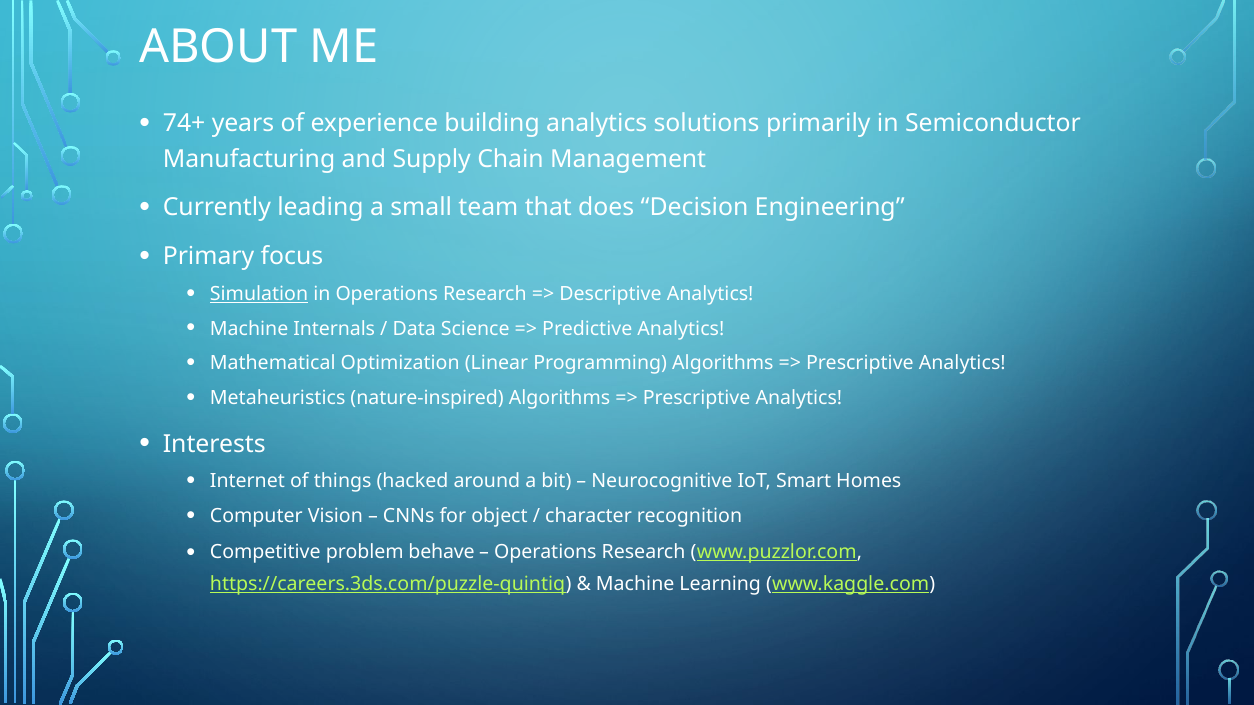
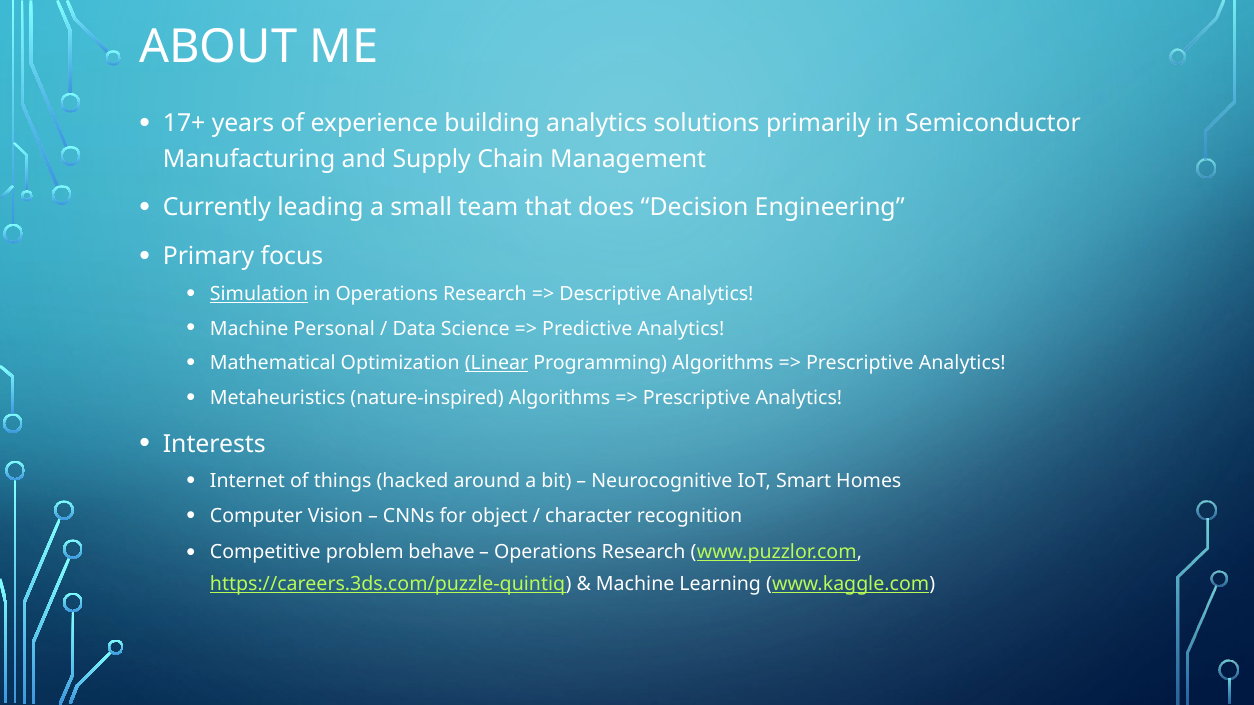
74+: 74+ -> 17+
Internals: Internals -> Personal
Linear underline: none -> present
